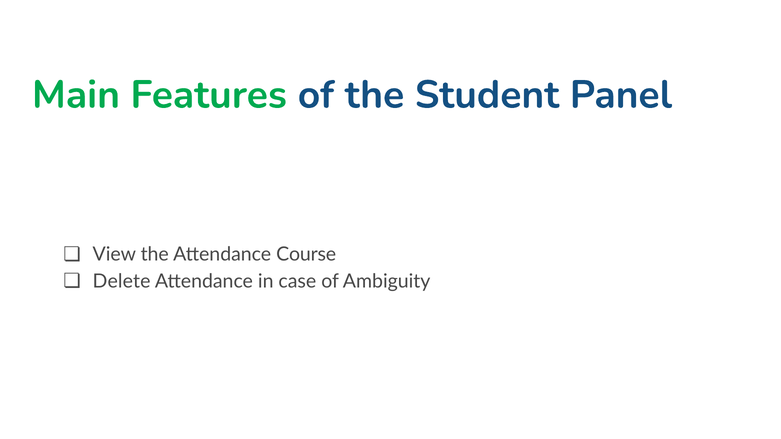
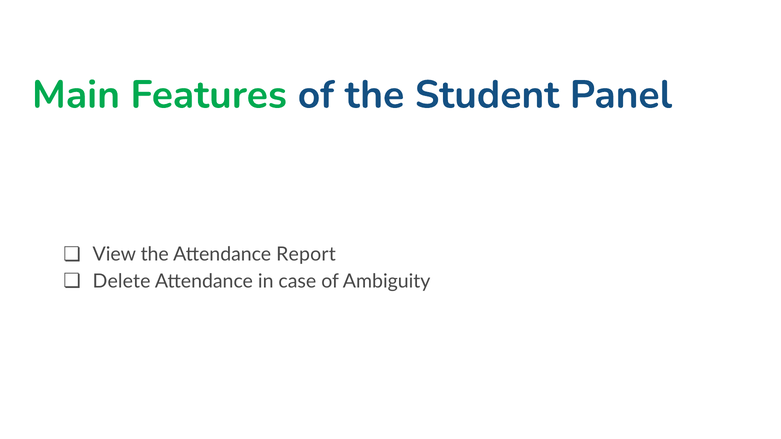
Course: Course -> Report
